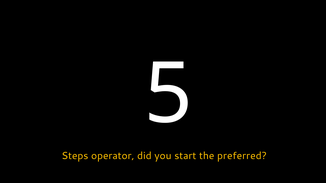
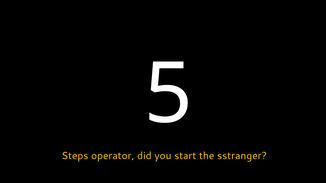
the preferred: preferred -> sstranger
